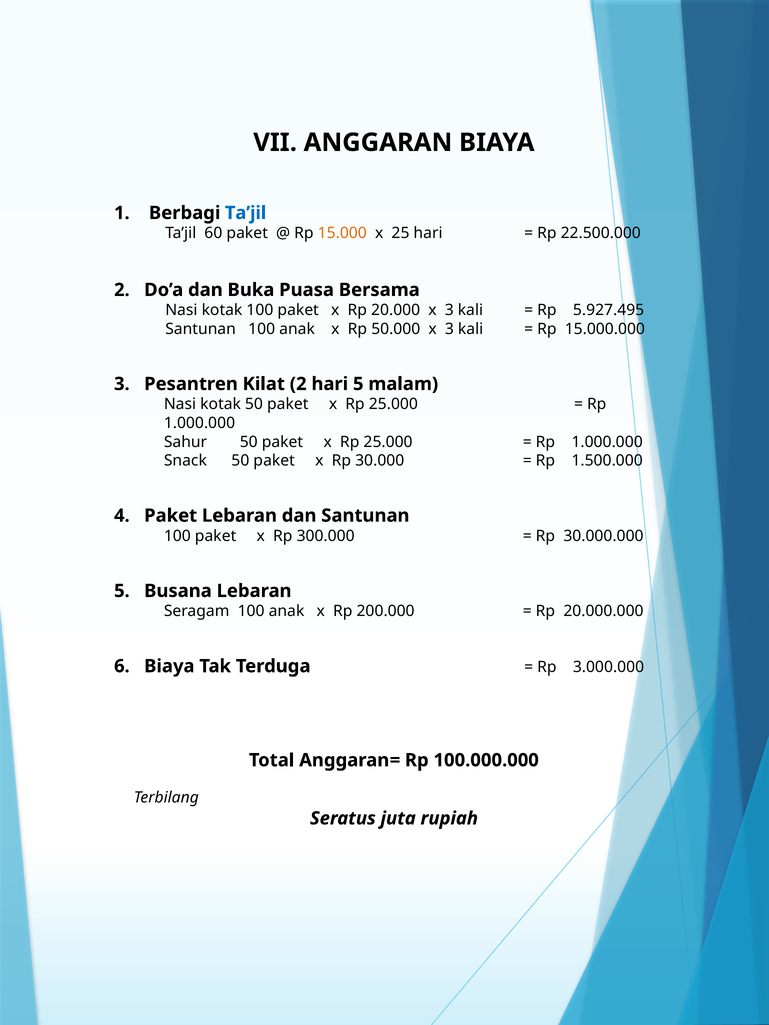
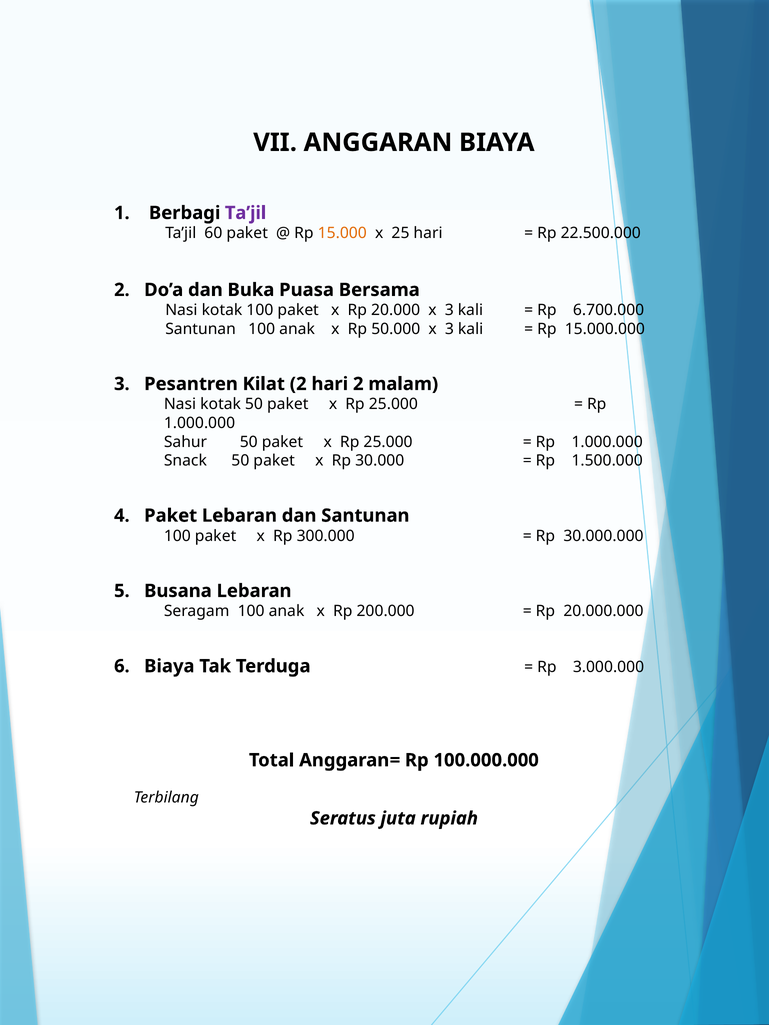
Ta’jil at (246, 213) colour: blue -> purple
5.927.495: 5.927.495 -> 6.700.000
hari 5: 5 -> 2
